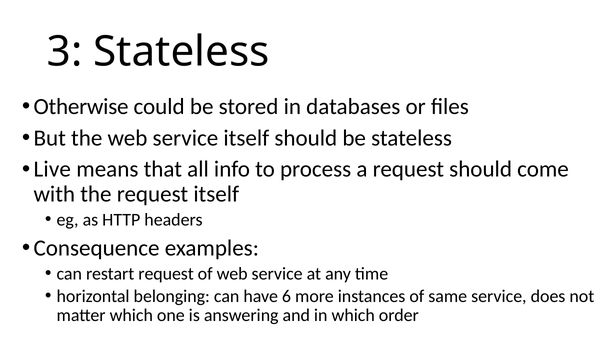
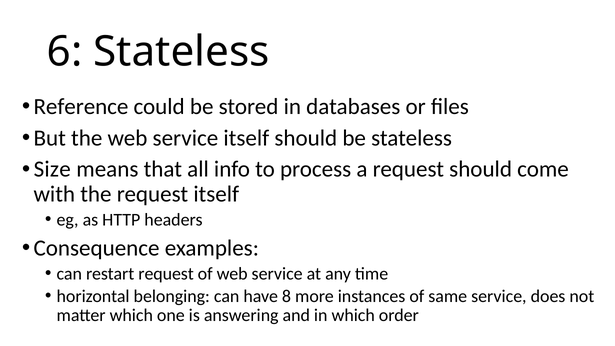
3: 3 -> 6
Otherwise: Otherwise -> Reference
Live: Live -> Size
6: 6 -> 8
